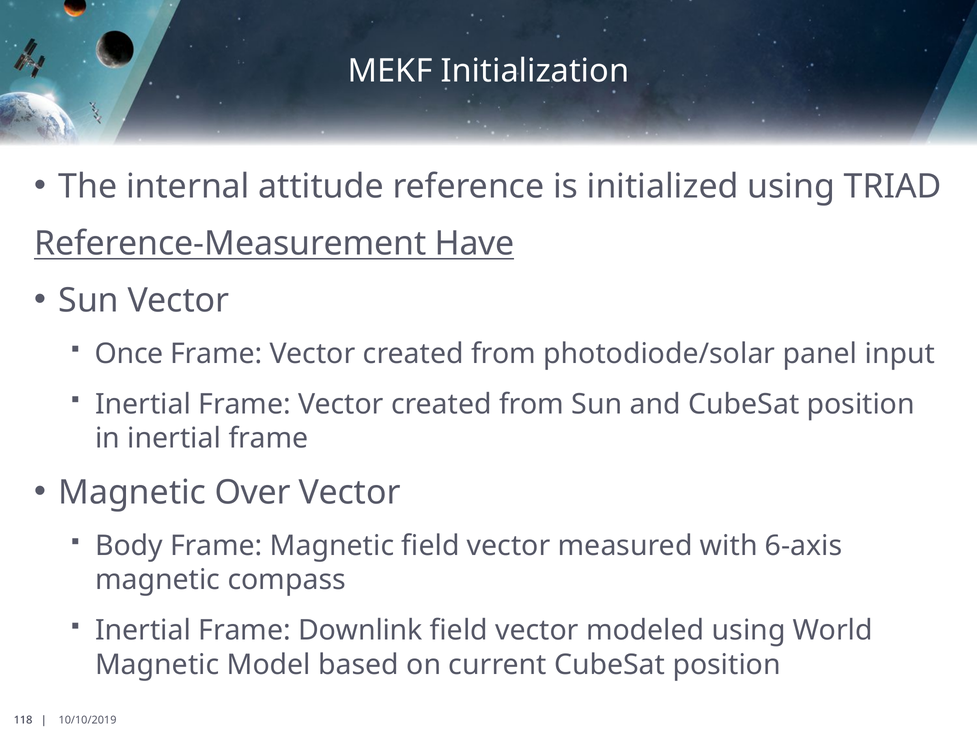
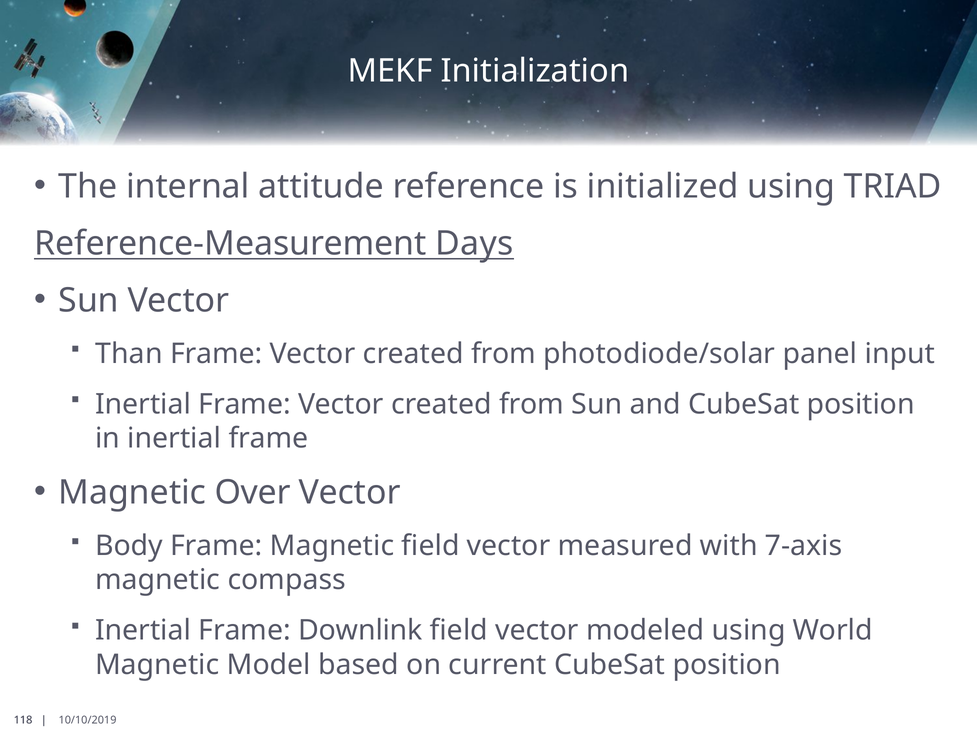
Have: Have -> Days
Once: Once -> Than
6-axis: 6-axis -> 7-axis
